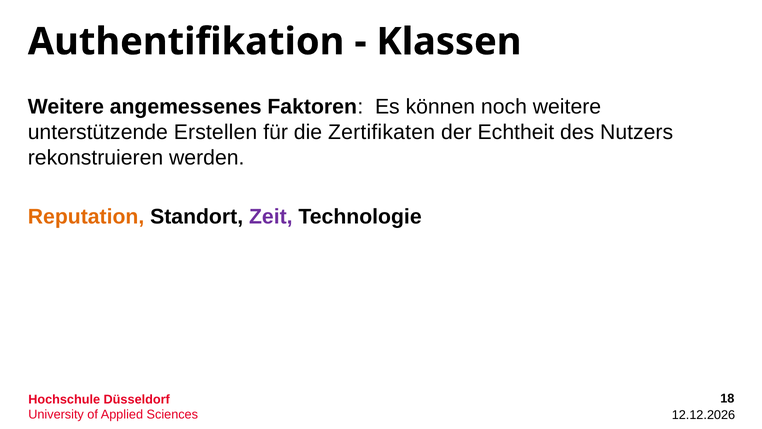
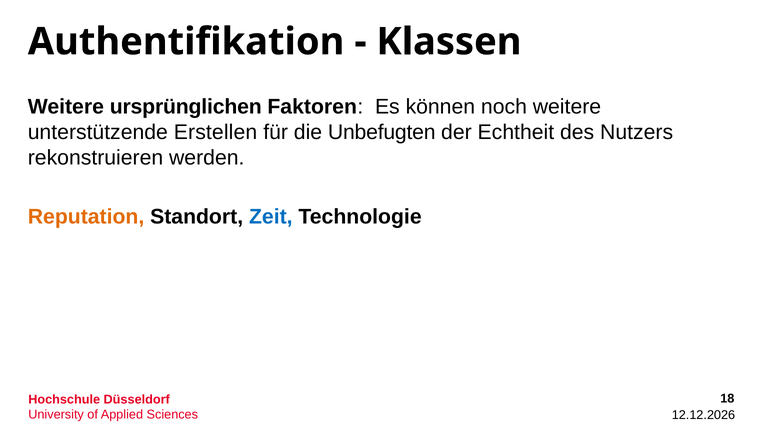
angemessenes: angemessenes -> ursprünglichen
Zertifikaten: Zertifikaten -> Unbefugten
Zeit colour: purple -> blue
